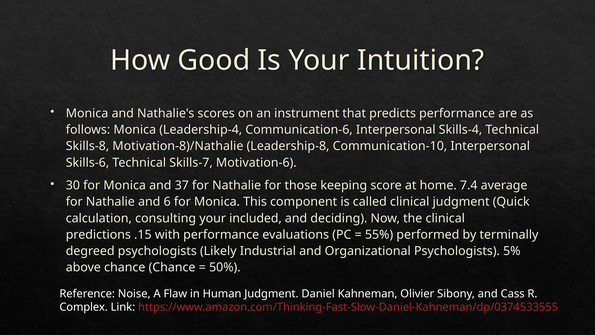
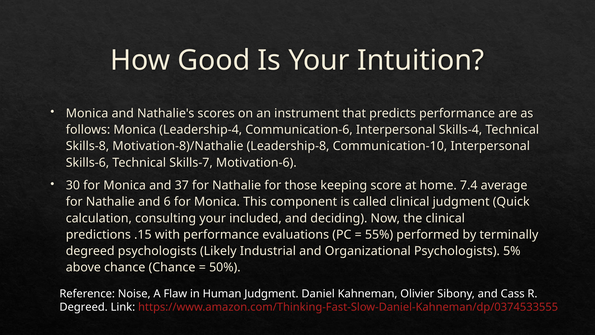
Complex at (84, 307): Complex -> Degreed
